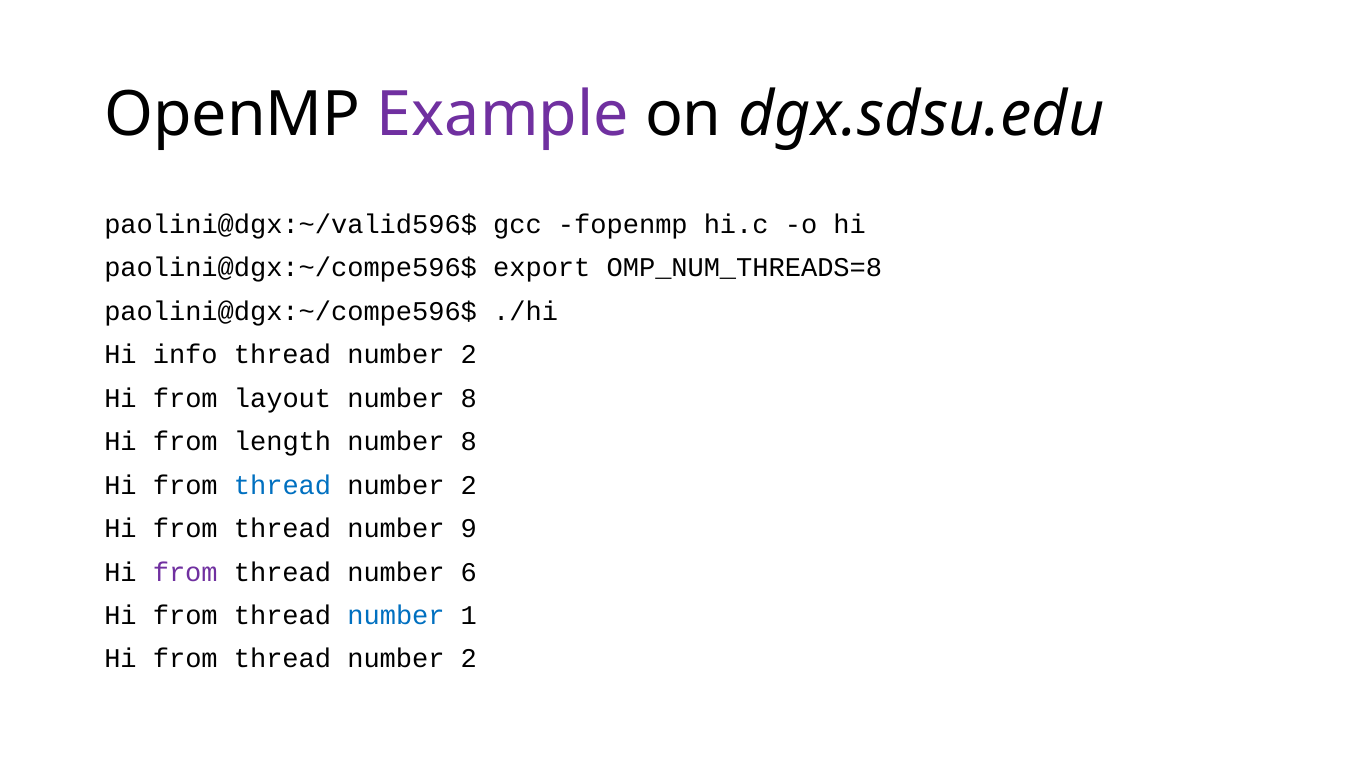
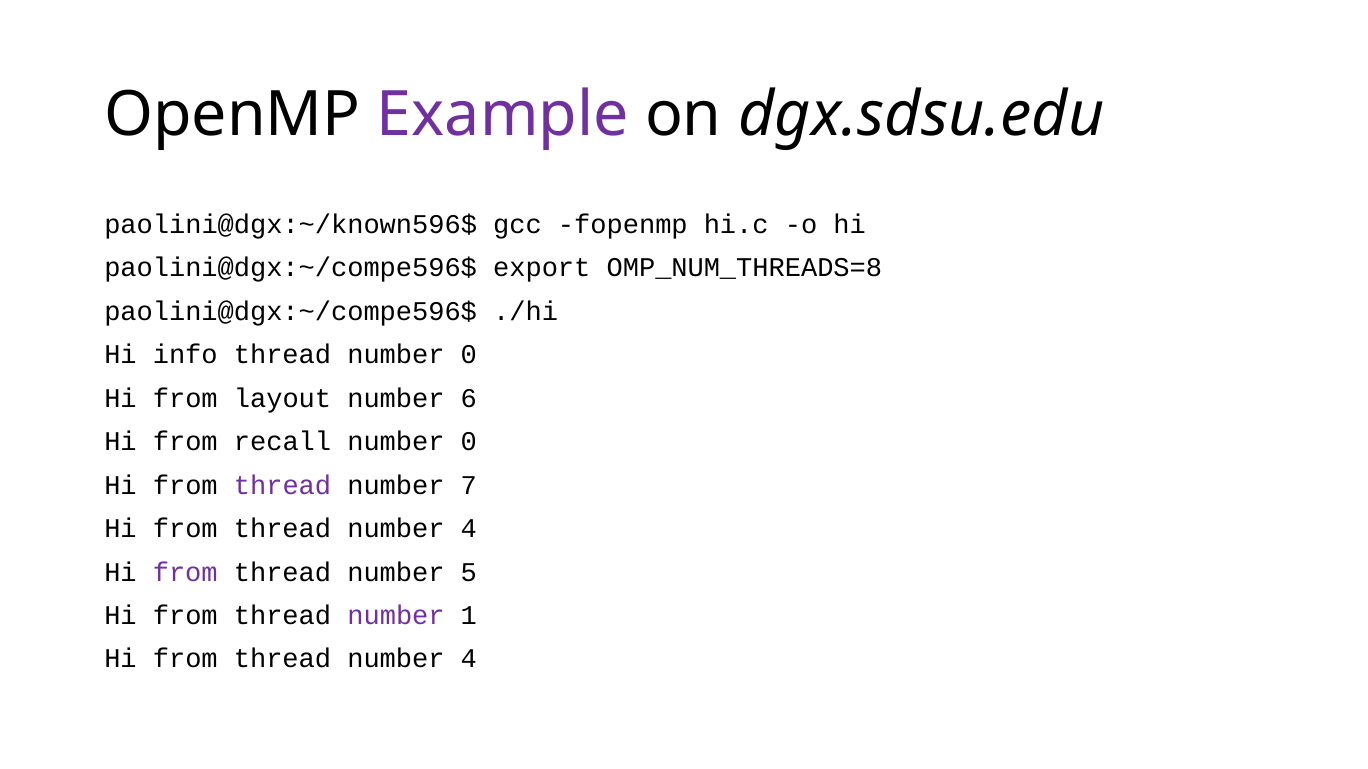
paolini@dgx:~/valid596$: paolini@dgx:~/valid596$ -> paolini@dgx:~/known596$
2 at (469, 355): 2 -> 0
8 at (469, 398): 8 -> 6
length: length -> recall
8 at (469, 442): 8 -> 0
thread at (283, 485) colour: blue -> purple
2 at (469, 485): 2 -> 7
9 at (469, 529): 9 -> 4
6: 6 -> 5
number at (396, 616) colour: blue -> purple
2 at (469, 659): 2 -> 4
